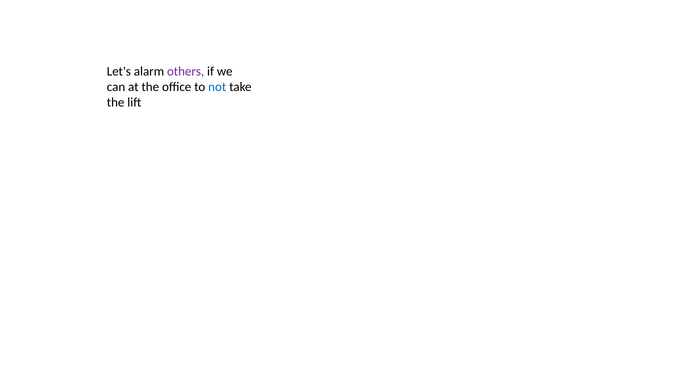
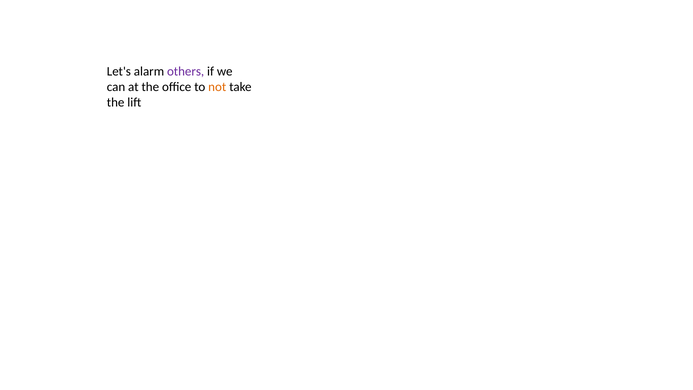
not colour: blue -> orange
